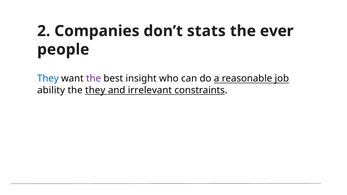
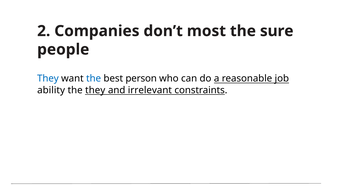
stats: stats -> most
ever: ever -> sure
the at (94, 79) colour: purple -> blue
insight: insight -> person
